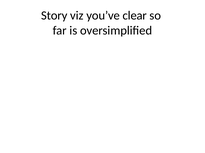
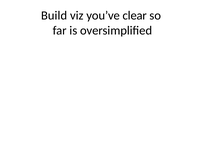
Story: Story -> Build
